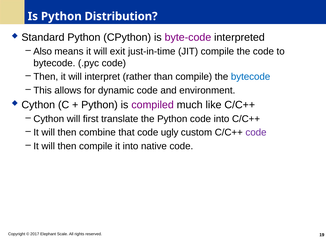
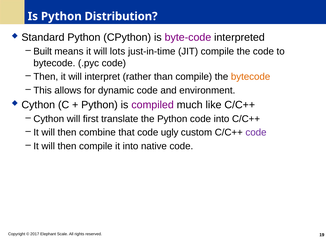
Also: Also -> Built
exit: exit -> lots
bytecode at (251, 77) colour: blue -> orange
